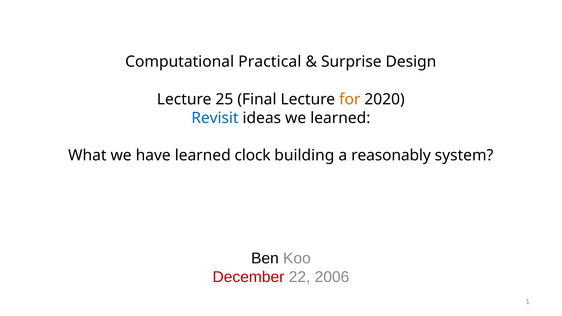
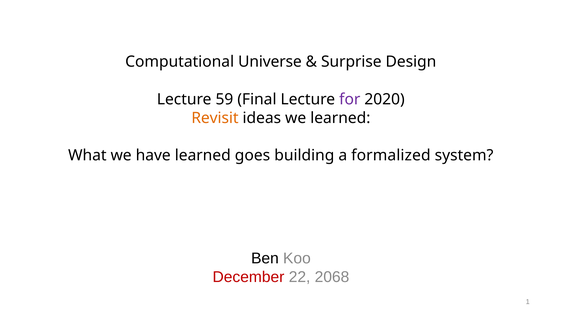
Practical: Practical -> Universe
25: 25 -> 59
for colour: orange -> purple
Revisit colour: blue -> orange
clock: clock -> goes
reasonably: reasonably -> formalized
2006: 2006 -> 2068
